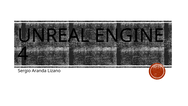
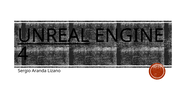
UNREAL underline: none -> present
